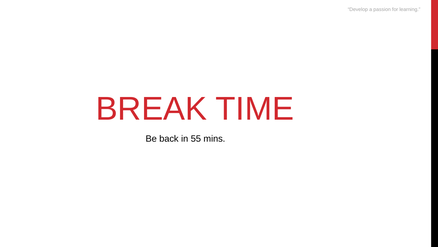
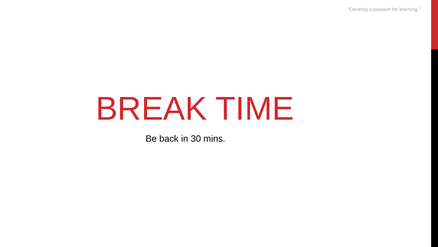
55: 55 -> 30
